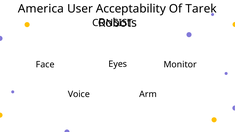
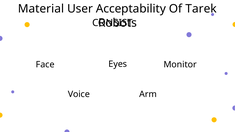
America: America -> Material
